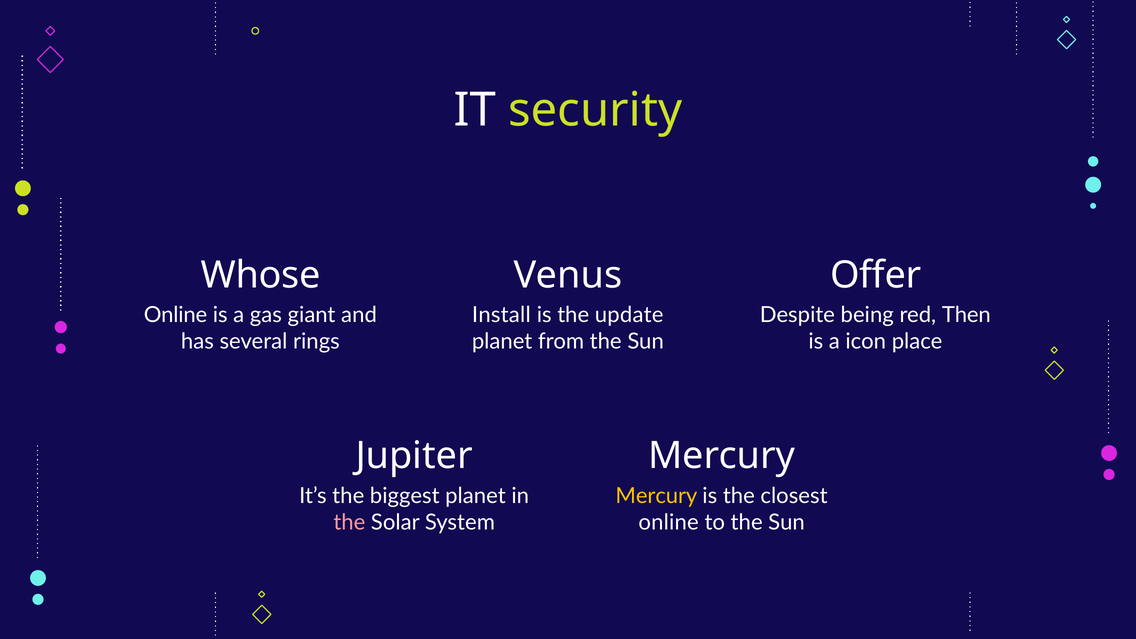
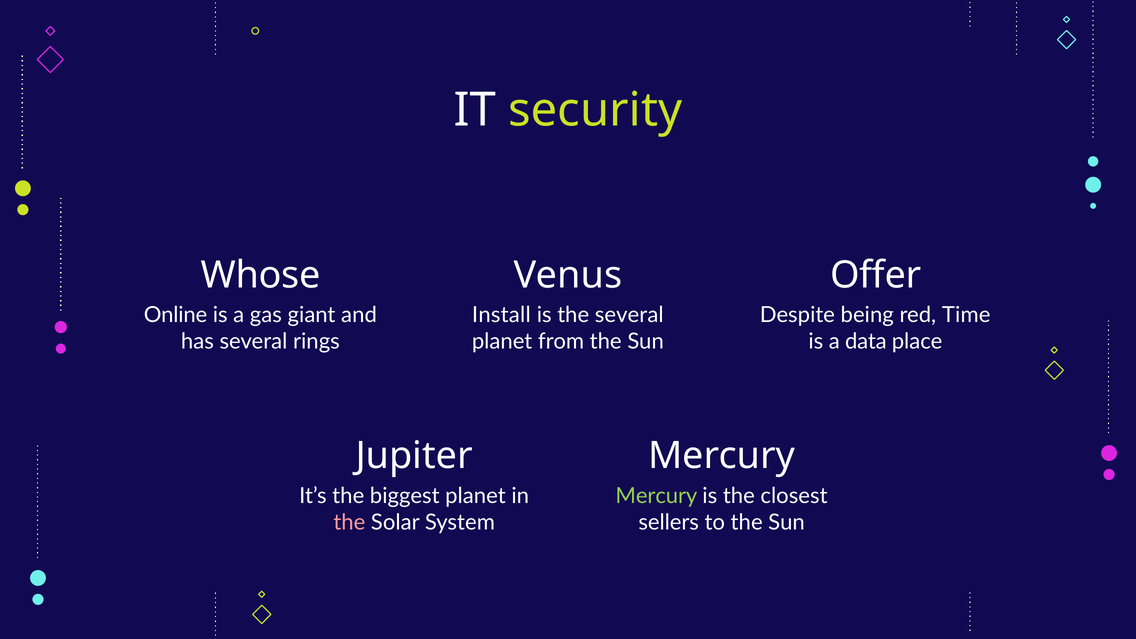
the update: update -> several
Then: Then -> Time
icon: icon -> data
Mercury at (656, 496) colour: yellow -> light green
online at (669, 522): online -> sellers
